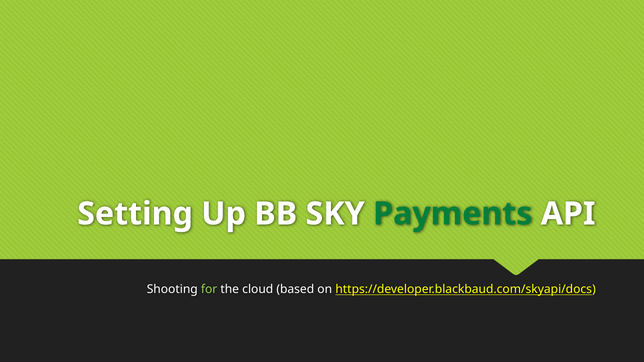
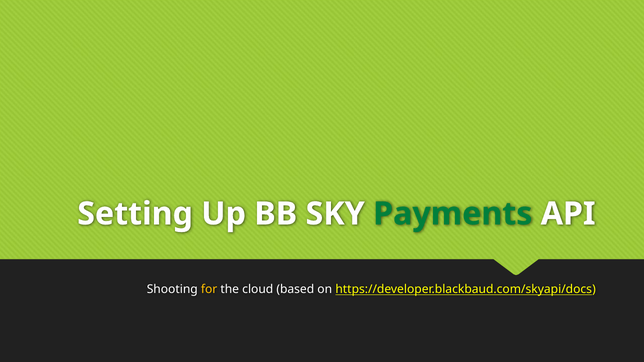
for colour: light green -> yellow
